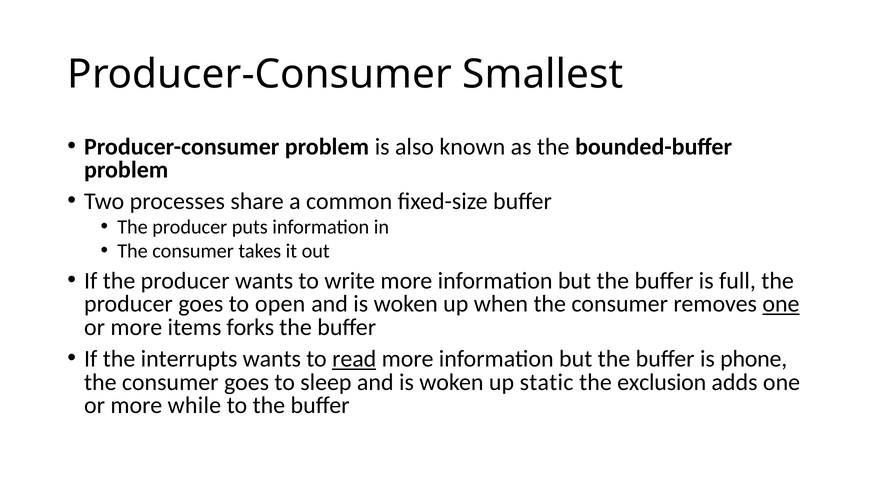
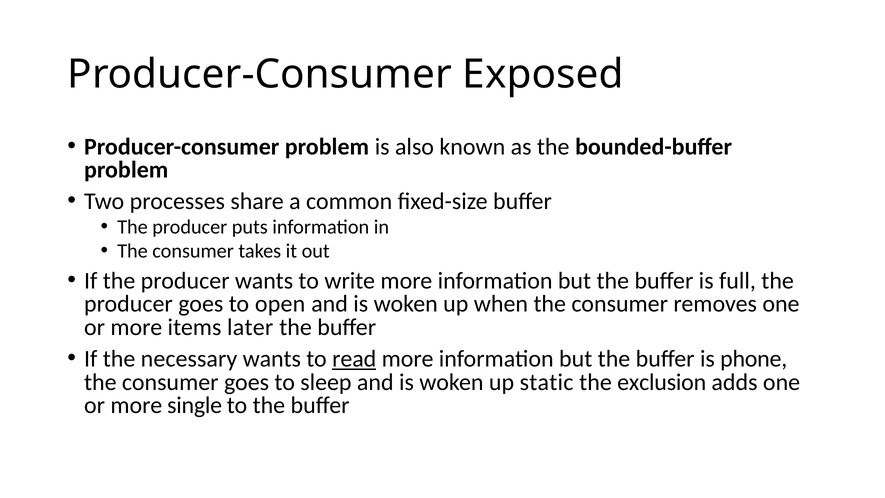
Smallest: Smallest -> Exposed
one at (781, 304) underline: present -> none
forks: forks -> later
interrupts: interrupts -> necessary
while: while -> single
